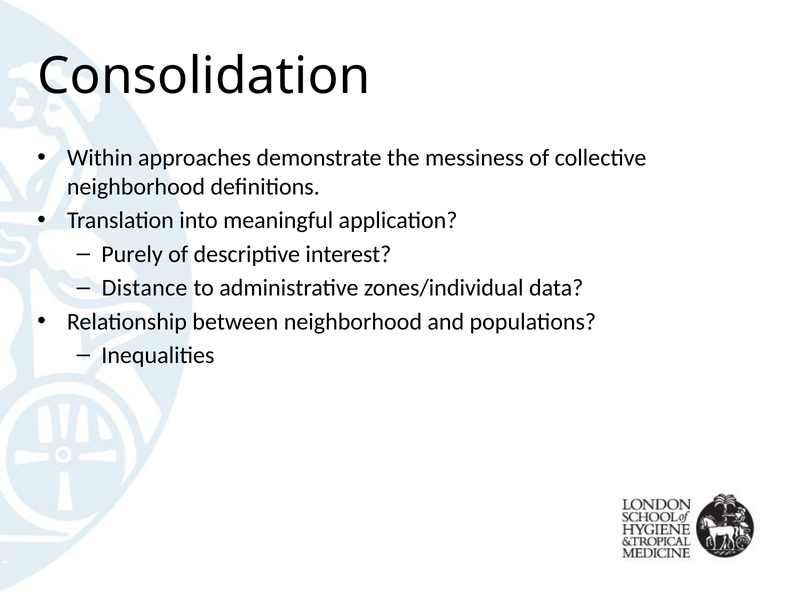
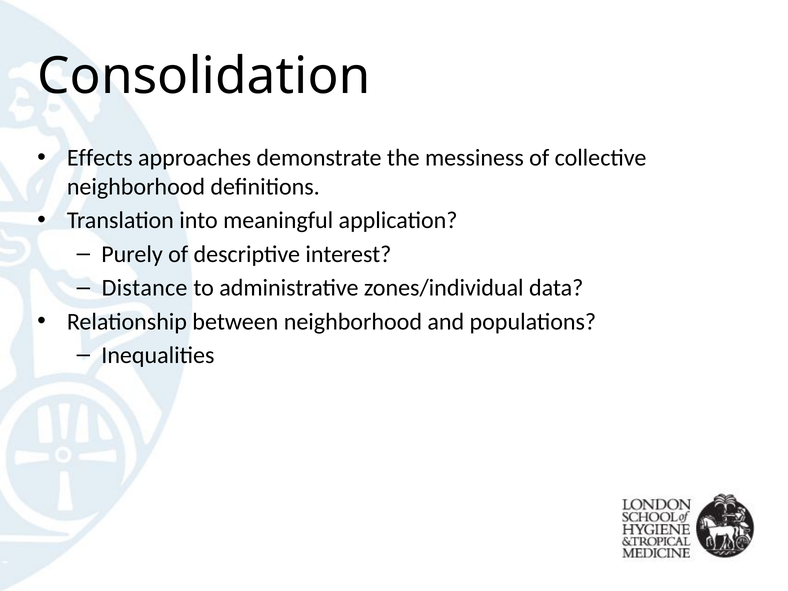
Within: Within -> Effects
